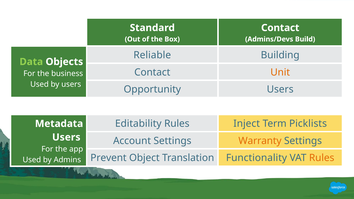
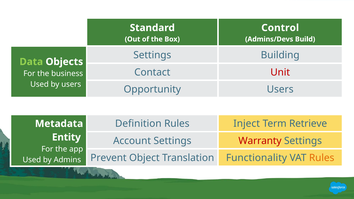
Contact at (280, 28): Contact -> Control
Reliable at (152, 55): Reliable -> Settings
Unit colour: orange -> red
Editability: Editability -> Definition
Picklists: Picklists -> Retrieve
Users at (66, 137): Users -> Entity
Warranty colour: orange -> red
